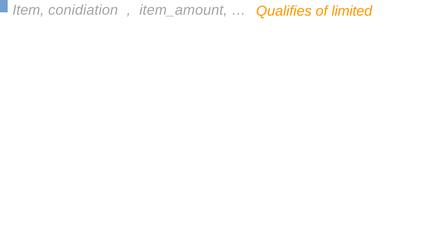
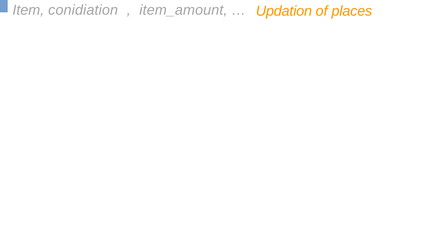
Qualifies: Qualifies -> Updation
limited: limited -> places
